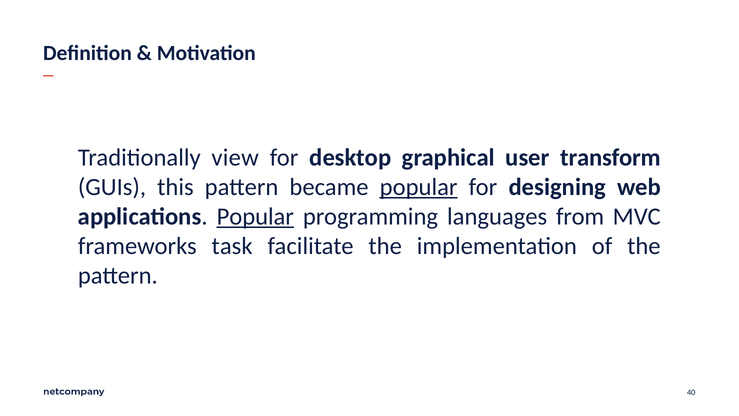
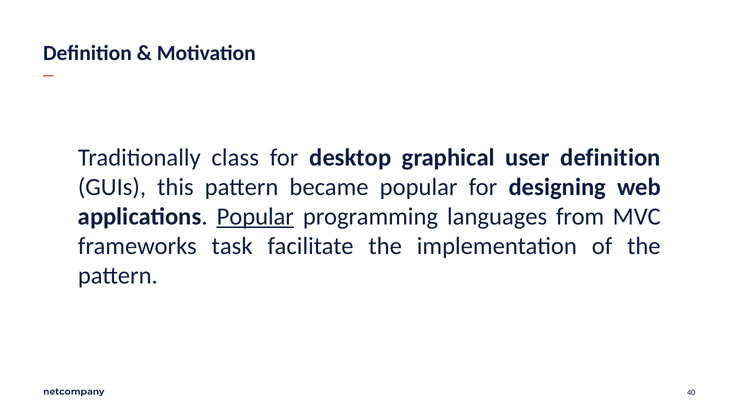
view: view -> class
user transform: transform -> definition
popular at (419, 187) underline: present -> none
